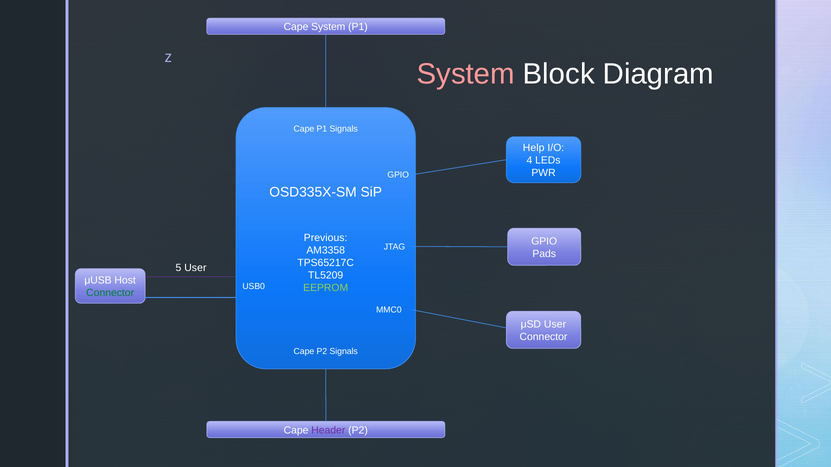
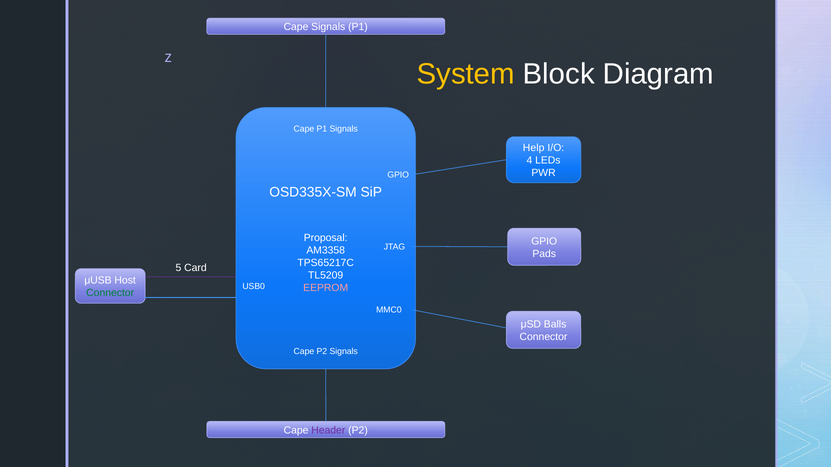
Cape System: System -> Signals
System at (466, 74) colour: pink -> yellow
Previous: Previous -> Proposal
5 User: User -> Card
EEPROM colour: light green -> pink
μSD User: User -> Balls
